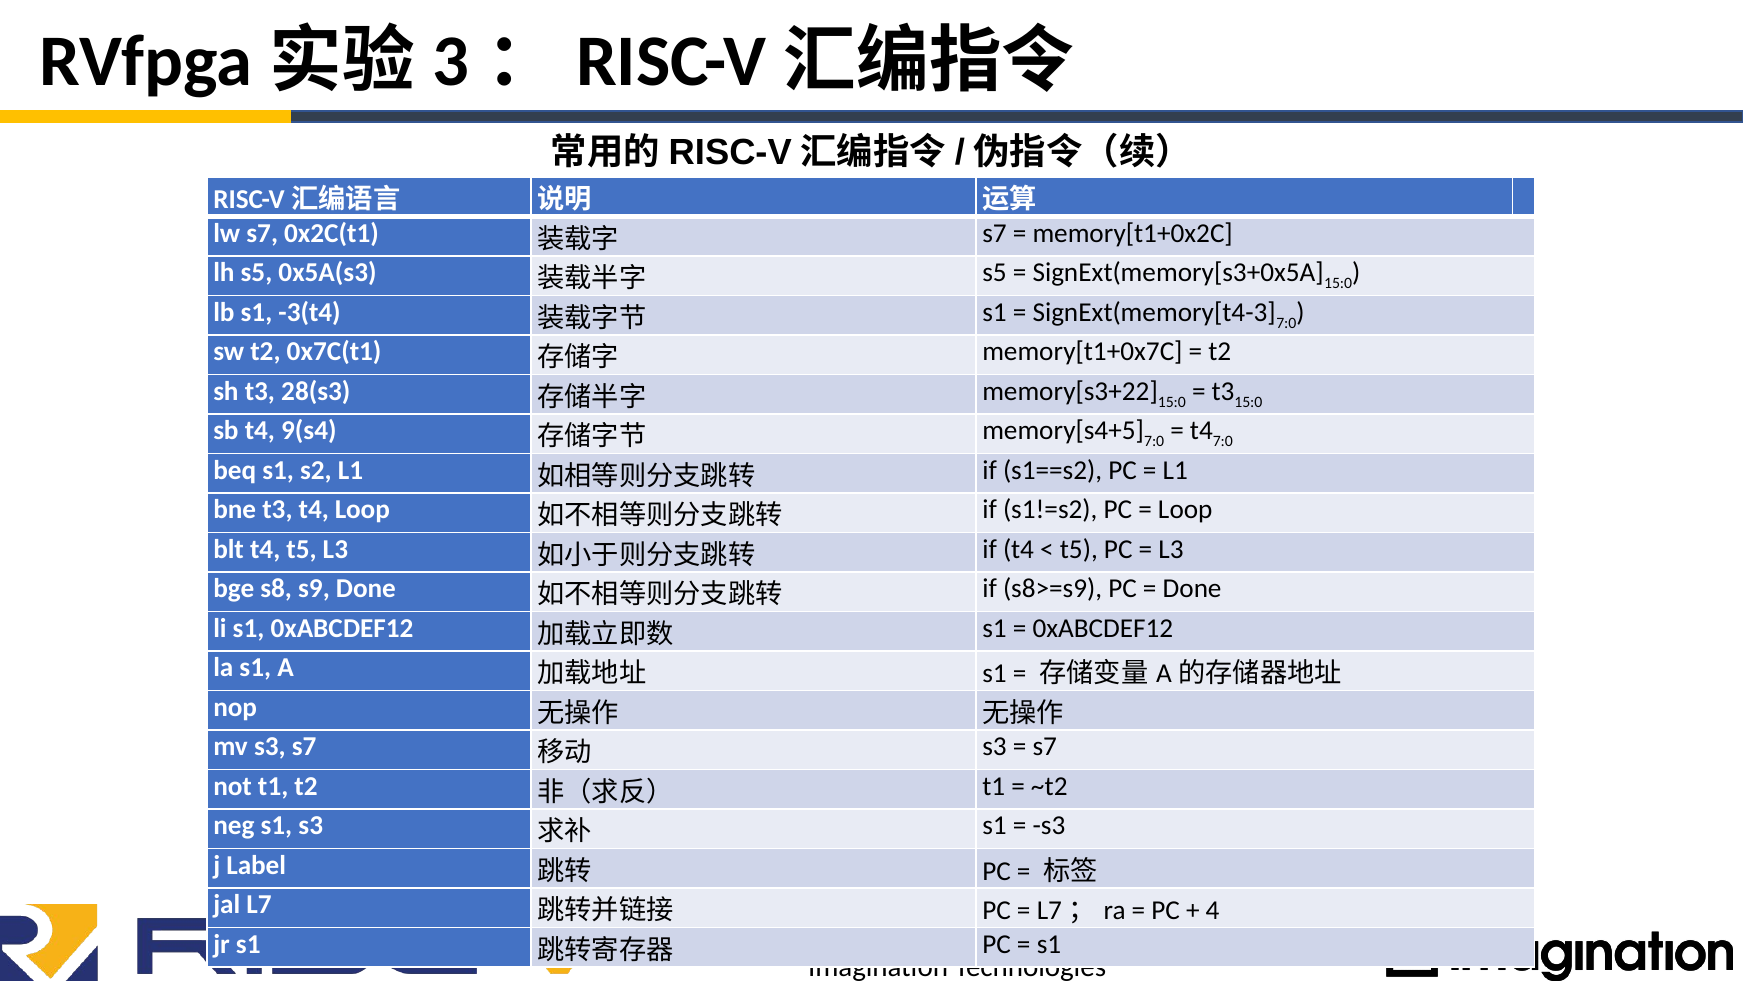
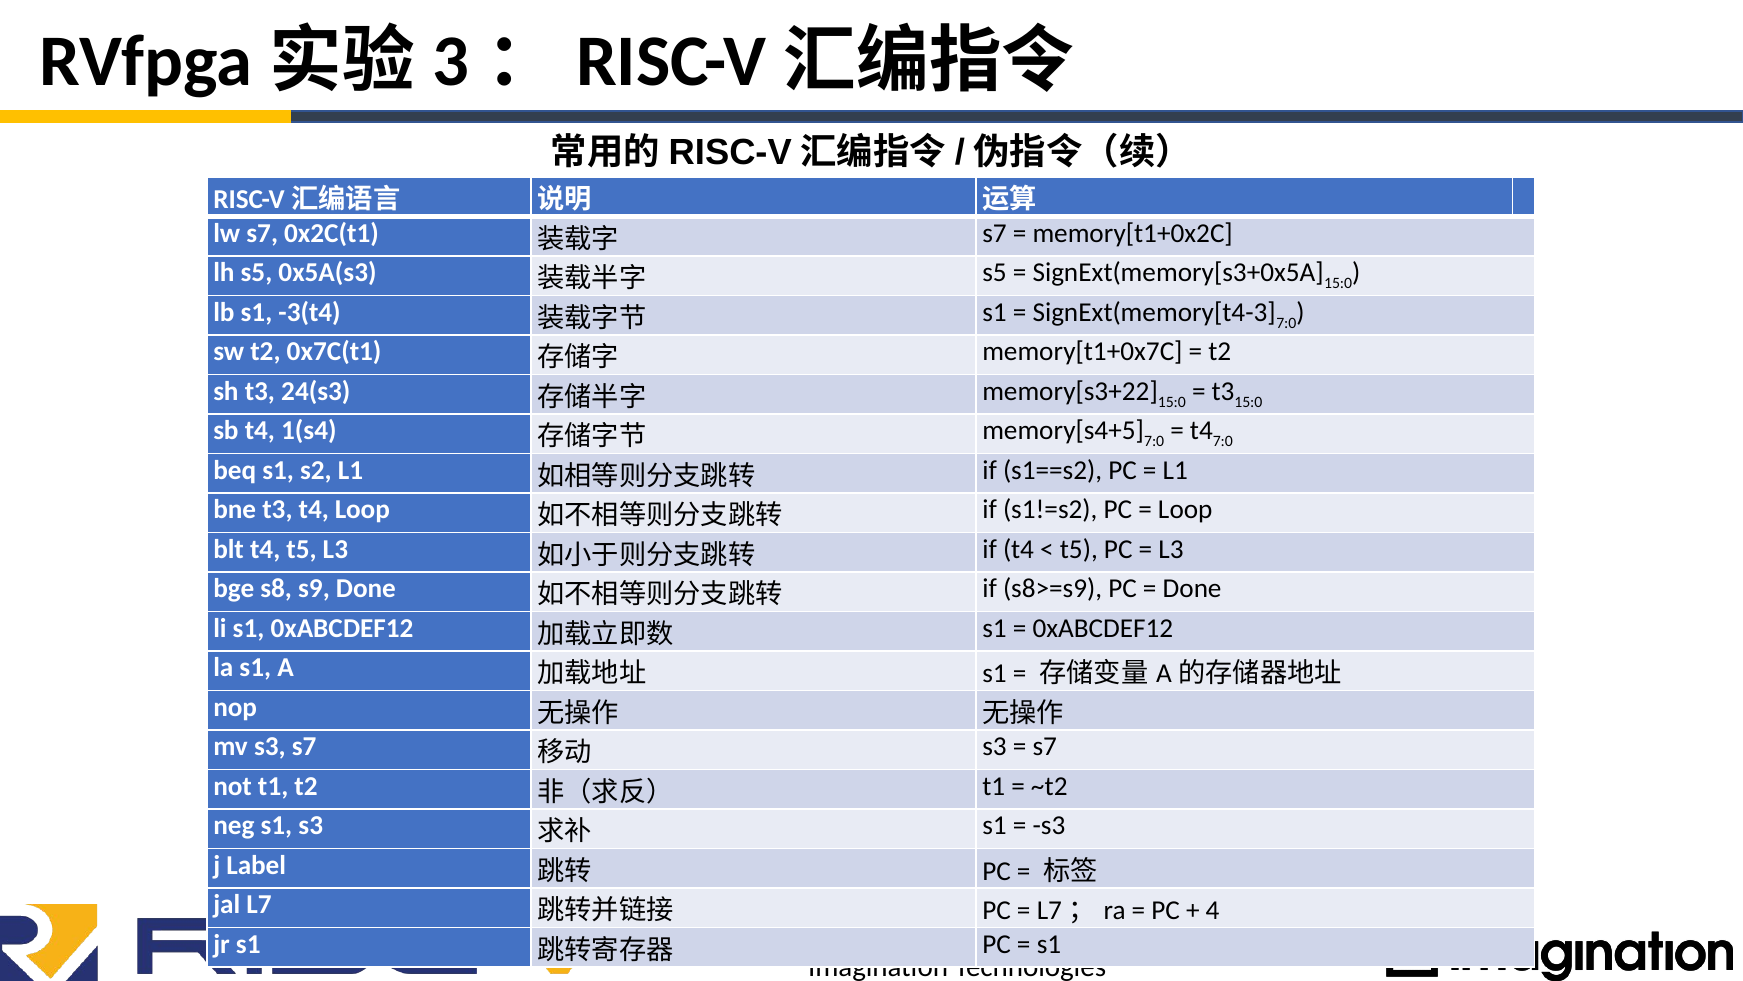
28(s3: 28(s3 -> 24(s3
9(s4: 9(s4 -> 1(s4
